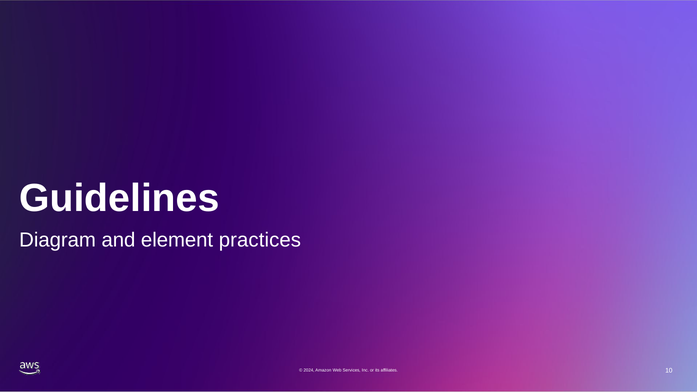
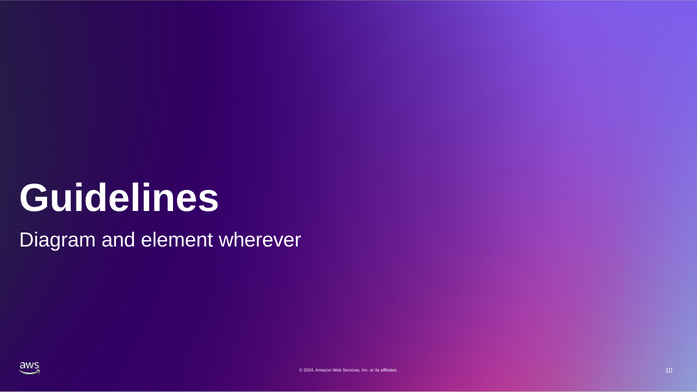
practices: practices -> wherever
